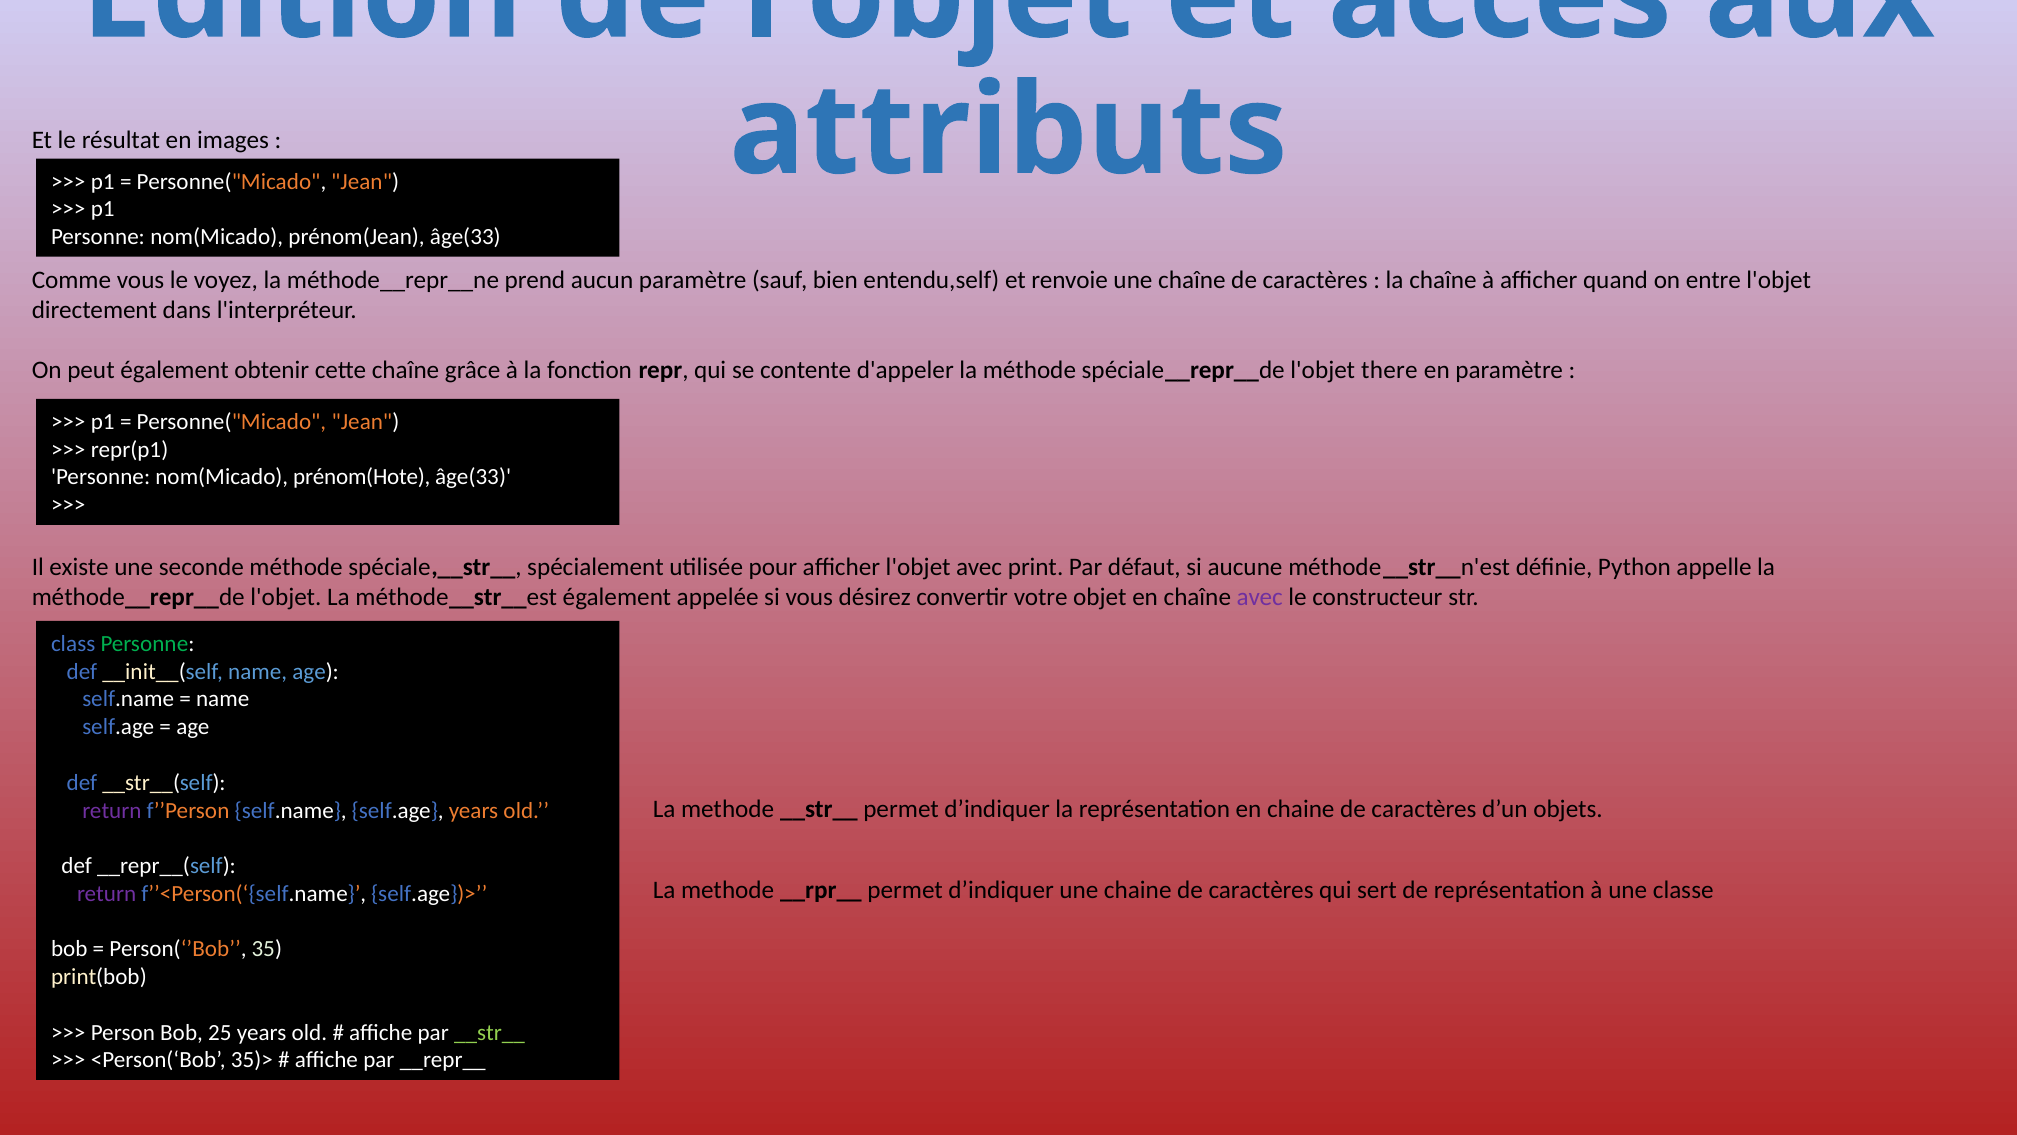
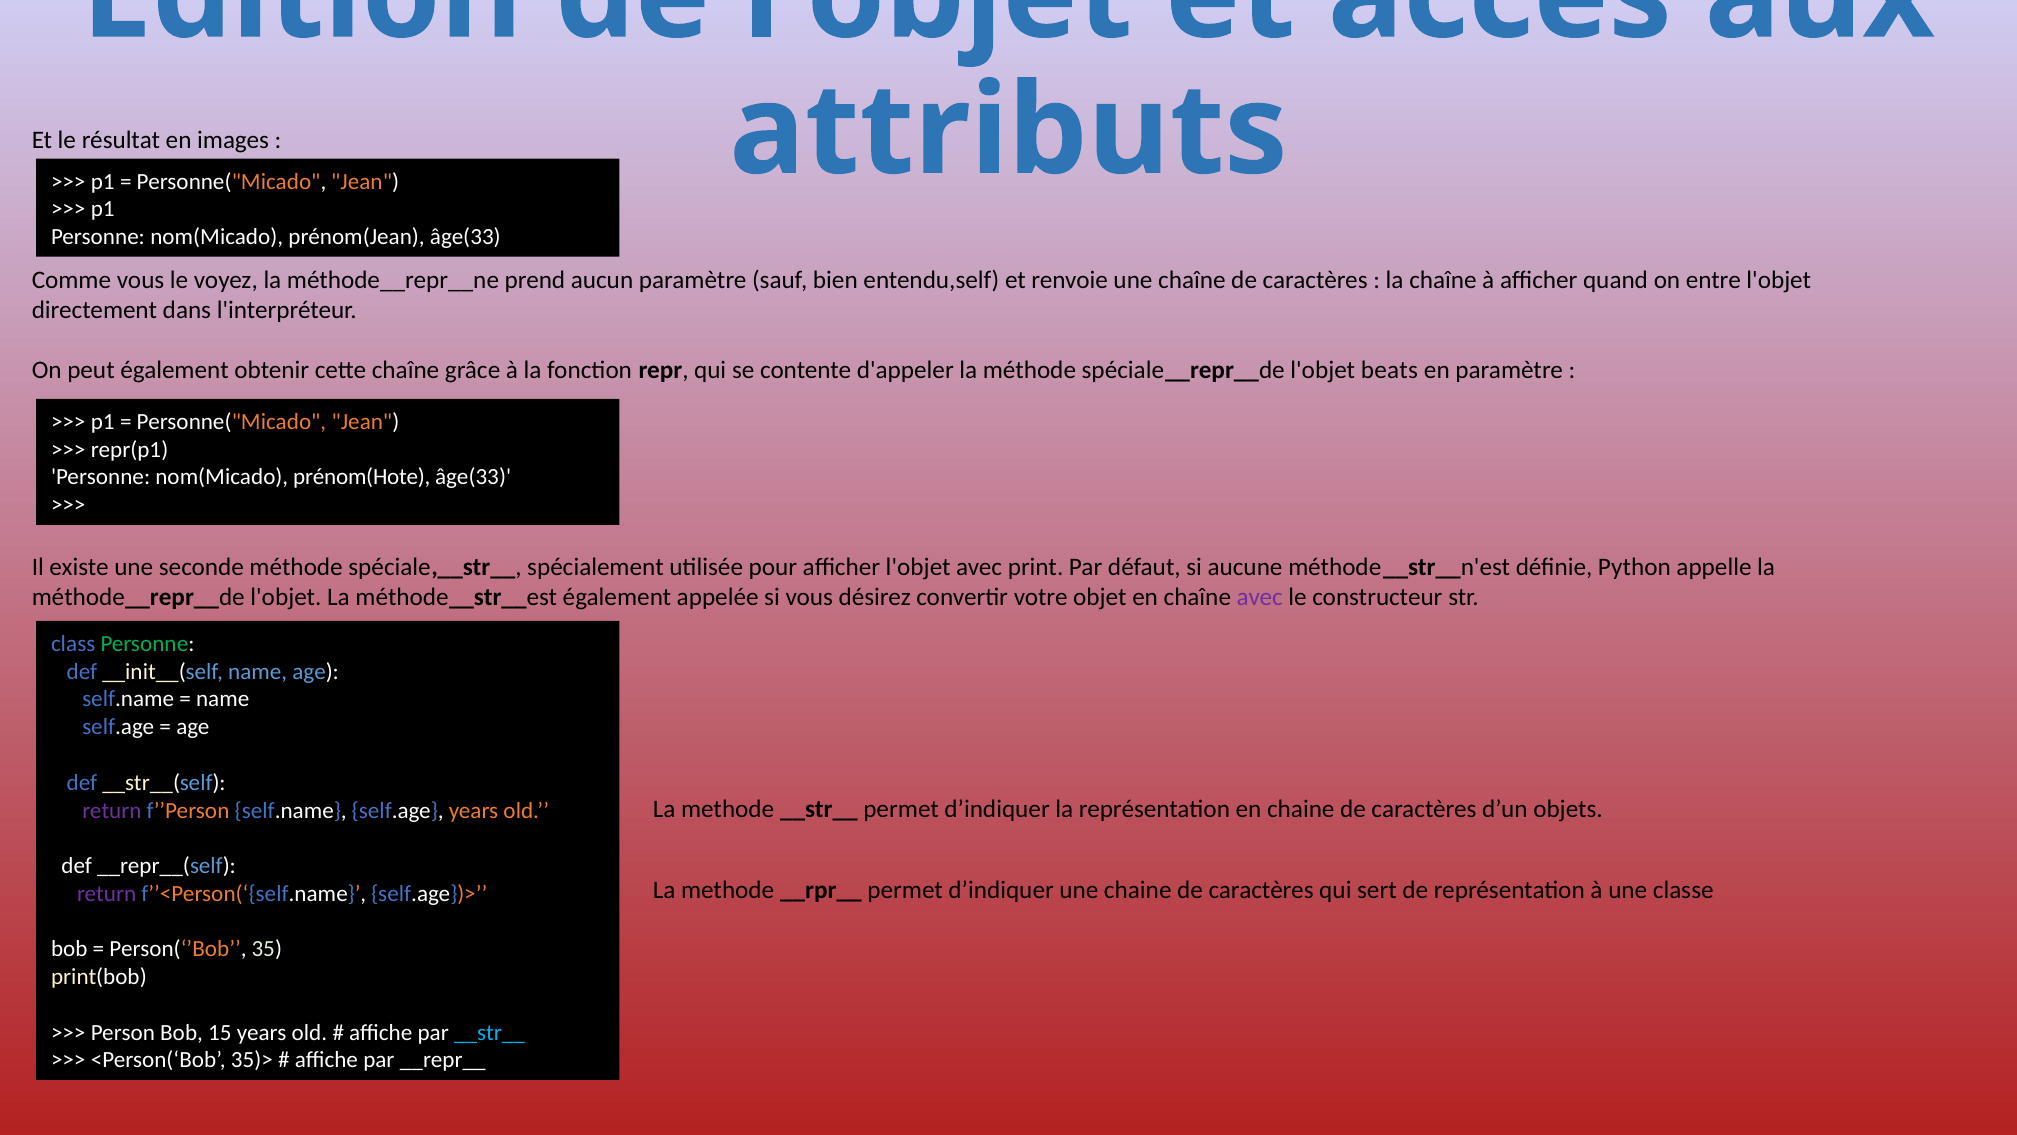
there: there -> beats
25: 25 -> 15
__str__ at (490, 1032) colour: light green -> light blue
